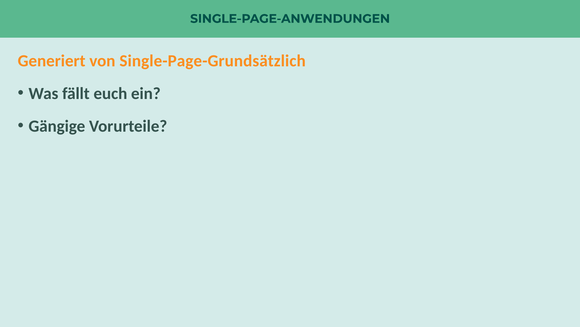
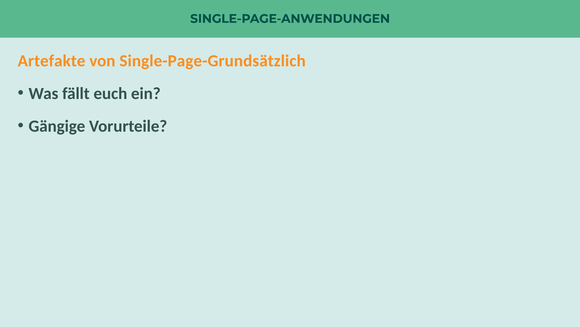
Generiert: Generiert -> Artefakte
